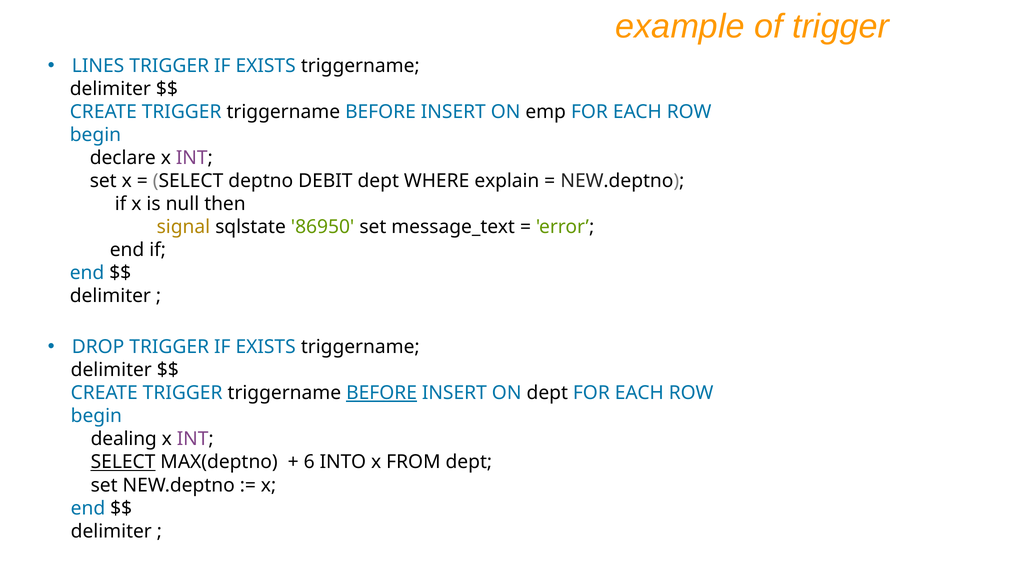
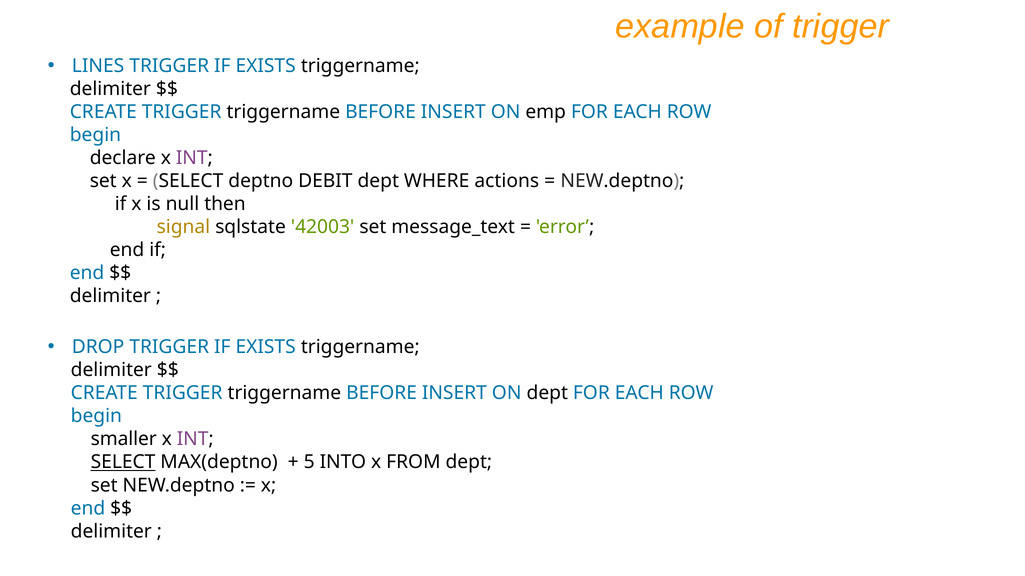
explain: explain -> actions
86950: 86950 -> 42003
BEFORE at (382, 393) underline: present -> none
dealing: dealing -> smaller
6: 6 -> 5
